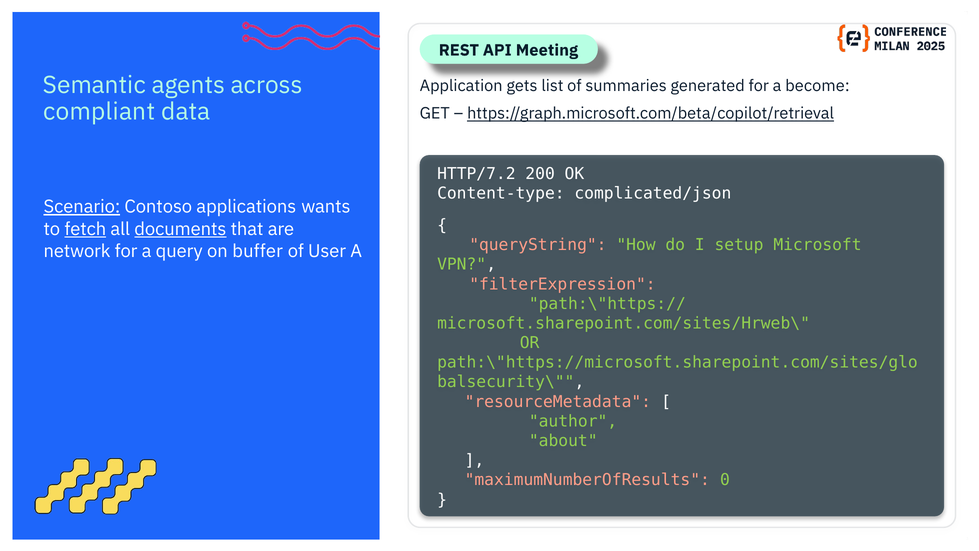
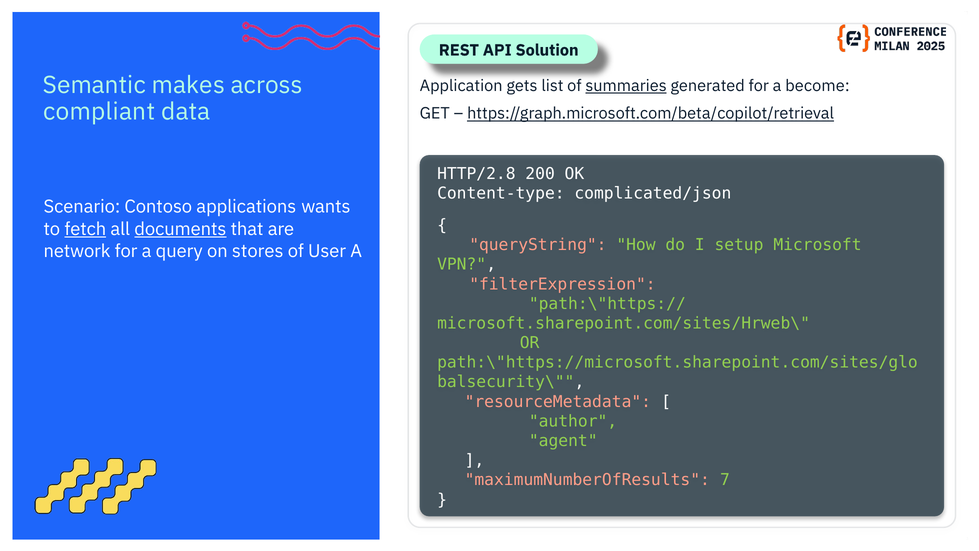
Meeting: Meeting -> Solution
agents: agents -> makes
summaries underline: none -> present
HTTP/7.2: HTTP/7.2 -> HTTP/2.8
Scenario underline: present -> none
buffer: buffer -> stores
about: about -> agent
0: 0 -> 7
